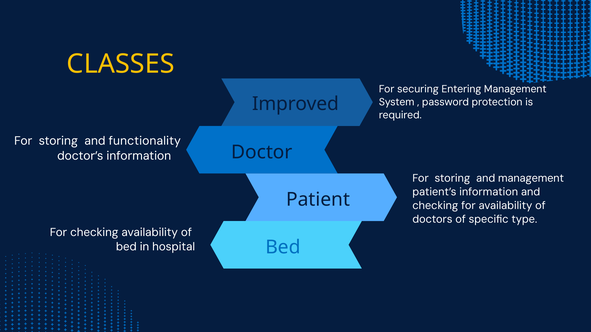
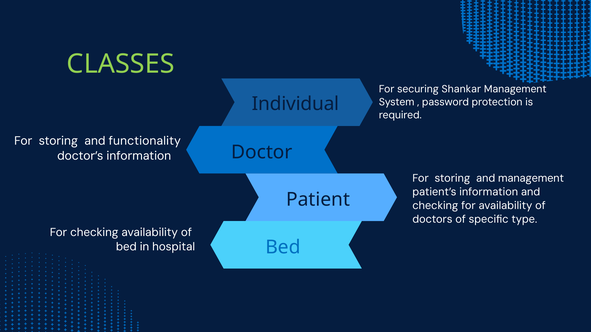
CLASSES colour: yellow -> light green
Entering: Entering -> Shankar
Improved: Improved -> Individual
